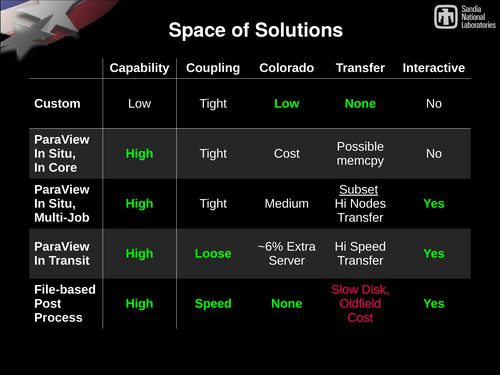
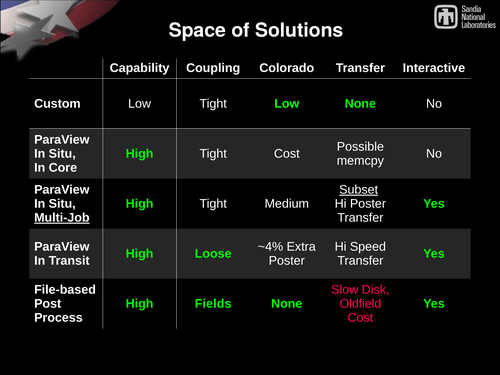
Hi Nodes: Nodes -> Poster
Multi-Job underline: none -> present
~6%: ~6% -> ~4%
Server at (287, 261): Server -> Poster
High Speed: Speed -> Fields
